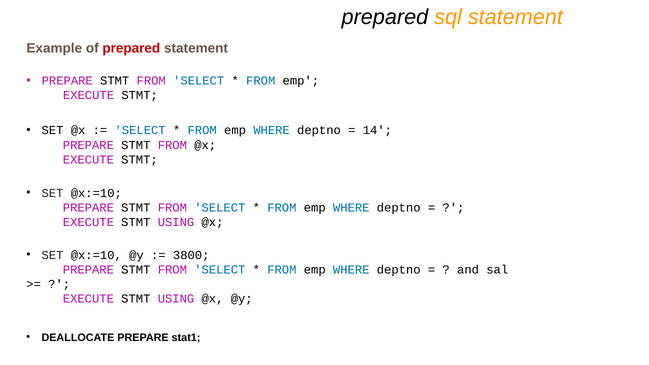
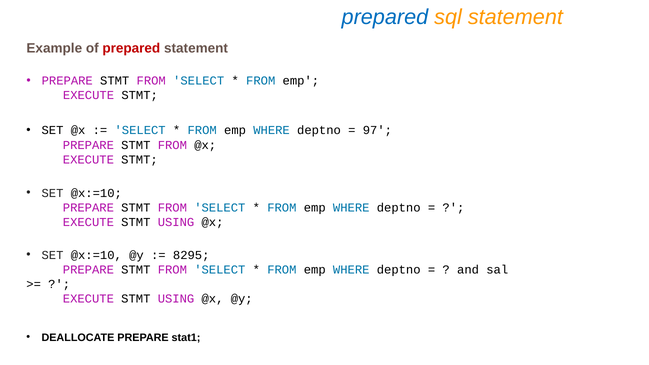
prepared at (385, 17) colour: black -> blue
14: 14 -> 97
3800: 3800 -> 8295
